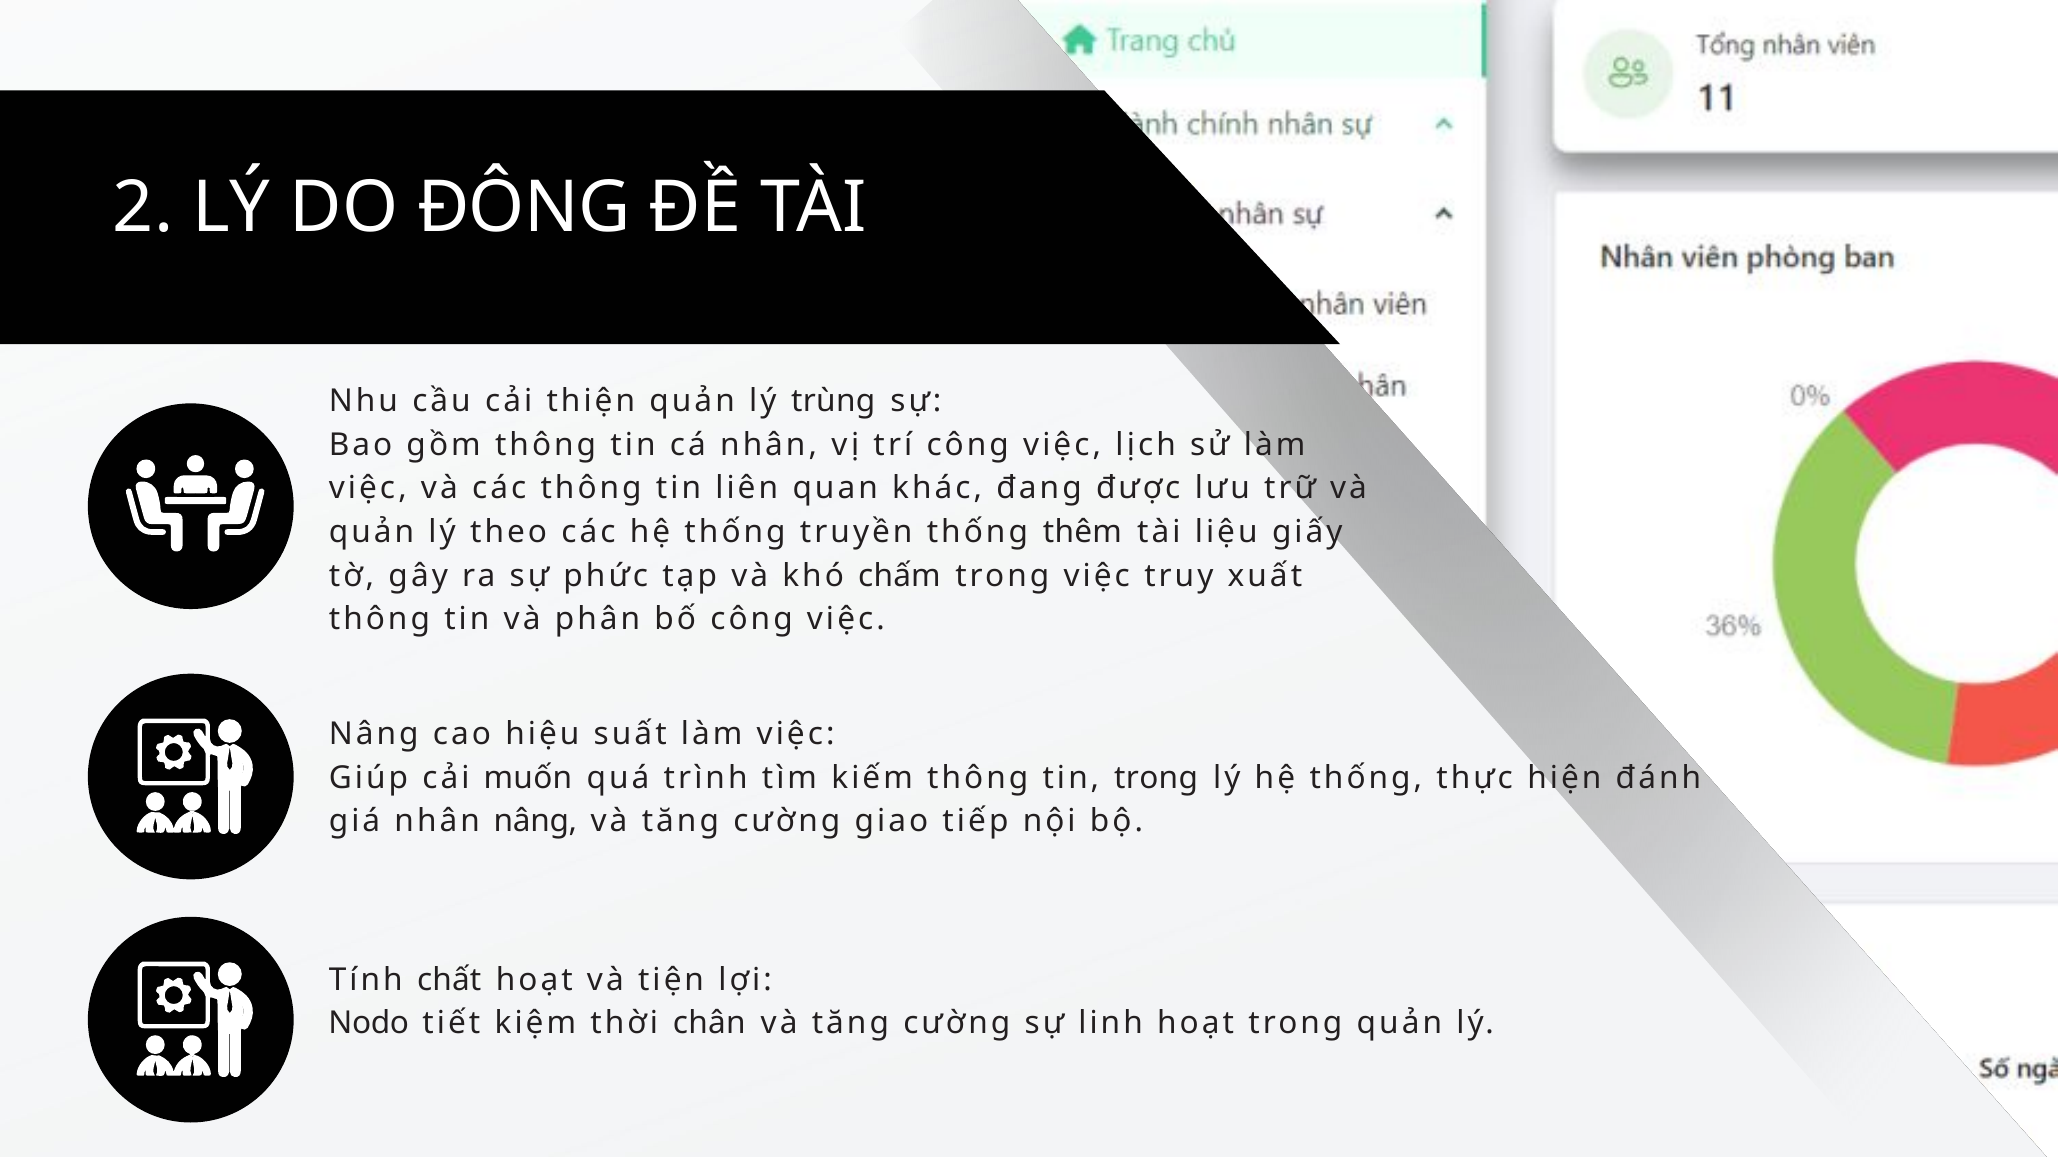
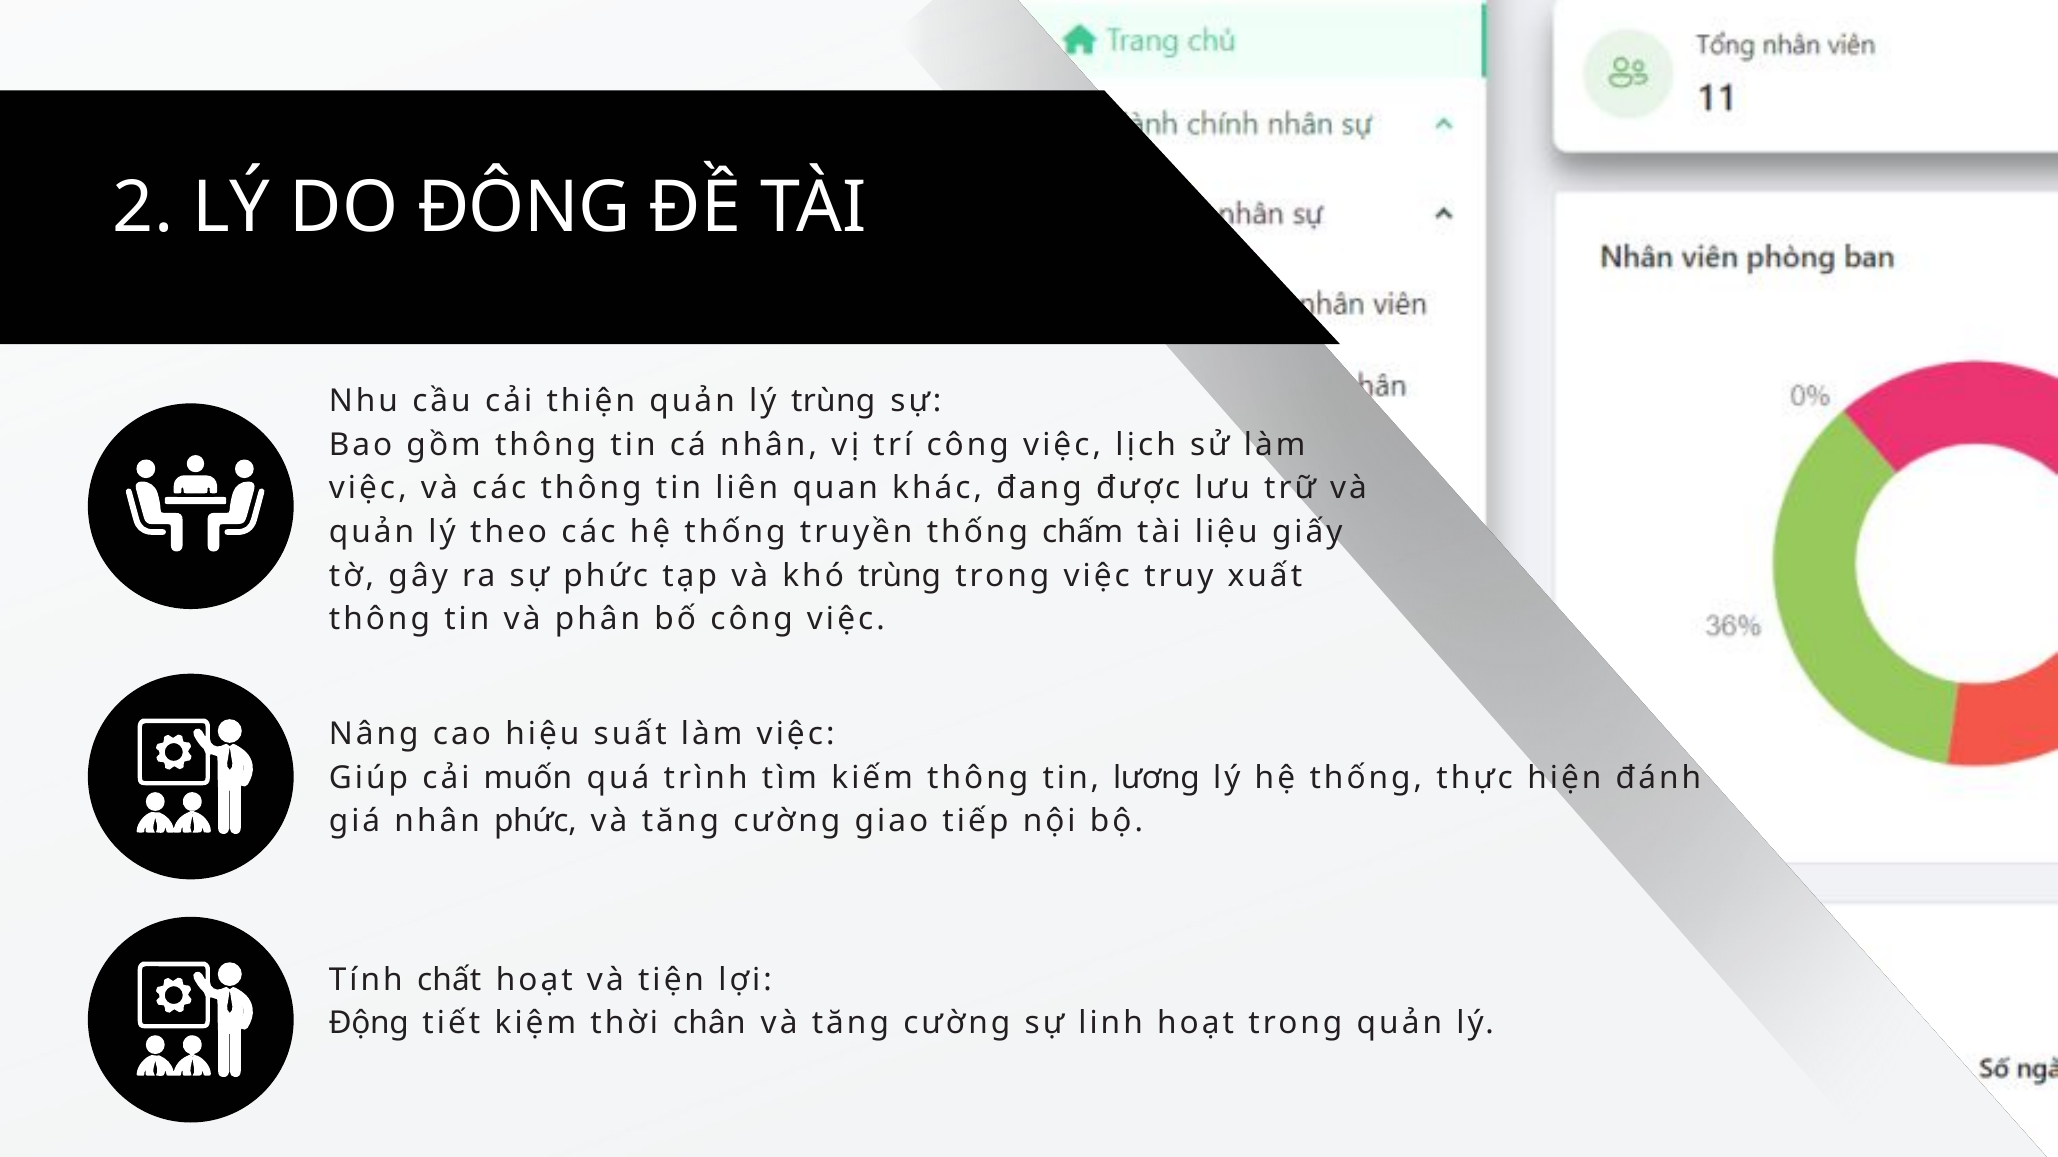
thêm: thêm -> chấm
khó chấm: chấm -> trùng
tin trong: trong -> lương
nhân nâng: nâng -> phức
Nodo: Nodo -> Động
